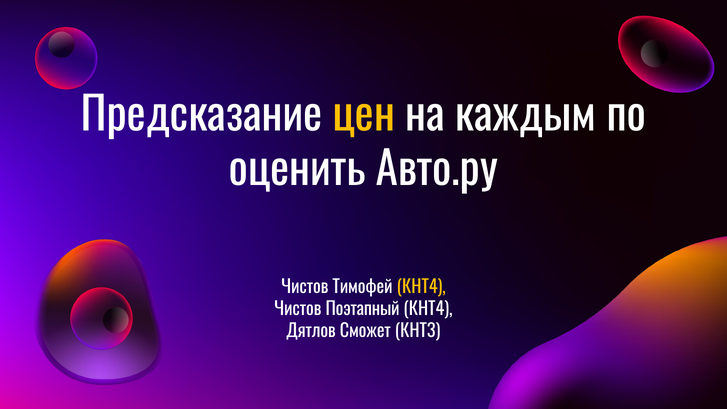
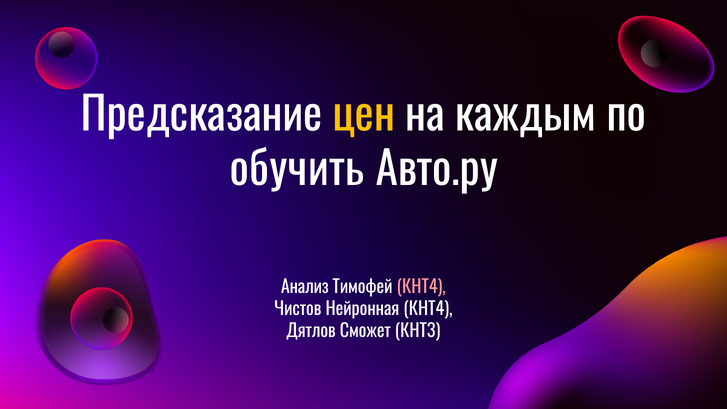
оценить: оценить -> обучить
Чистов at (305, 287): Чистов -> Анализ
КНТ4 at (421, 287) colour: yellow -> pink
Поэтапный: Поэтапный -> Нейронная
